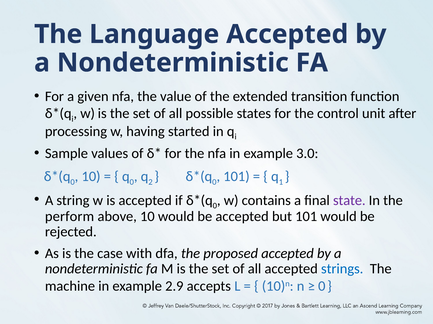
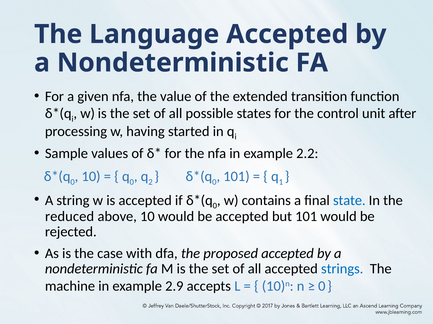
3.0: 3.0 -> 2.2
state colour: purple -> blue
perform: perform -> reduced
